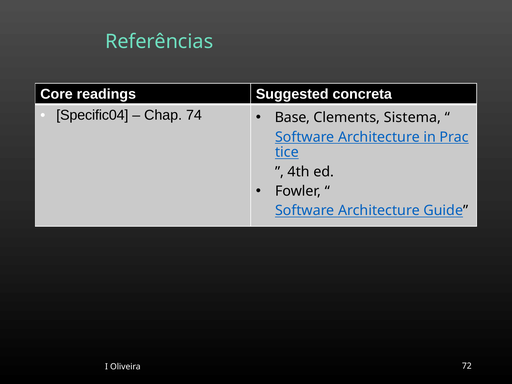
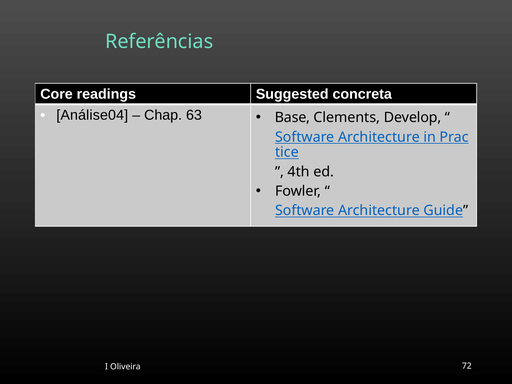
Specific04: Specific04 -> Análise04
74: 74 -> 63
Sistema: Sistema -> Develop
